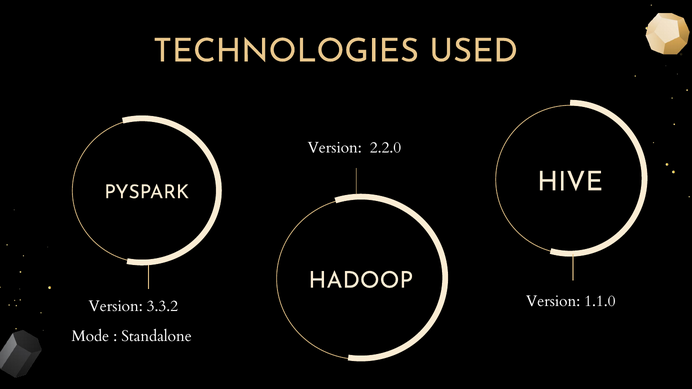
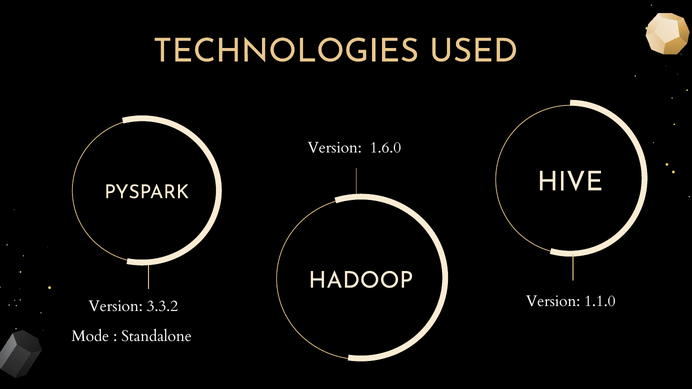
2.2.0: 2.2.0 -> 1.6.0
